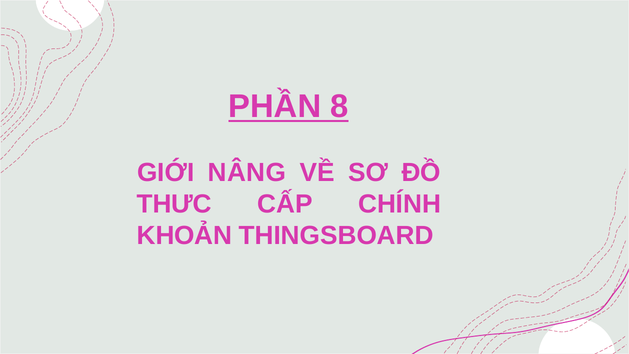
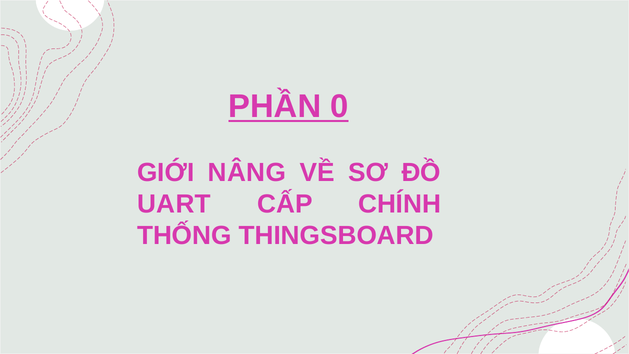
8: 8 -> 0
THƯC: THƯC -> UART
KHOẢN: KHOẢN -> THỐNG
